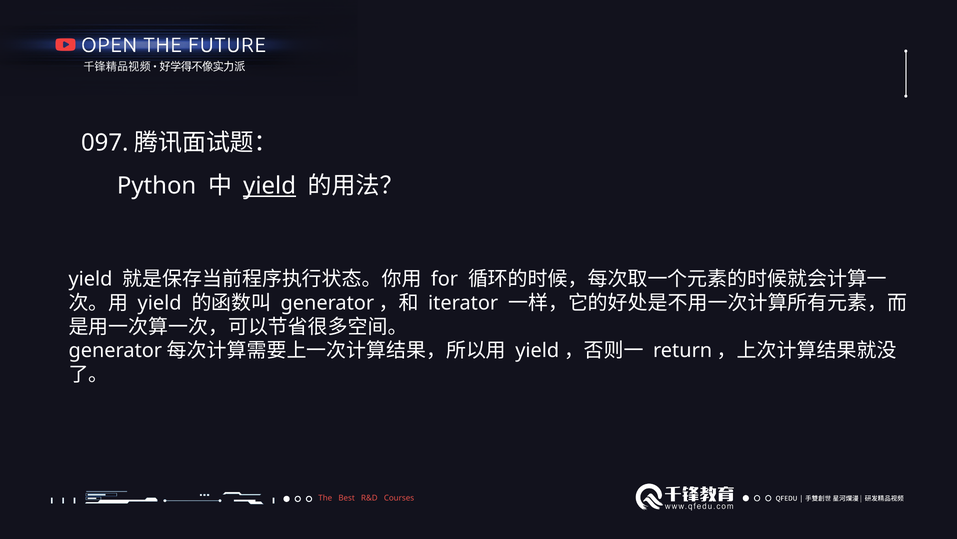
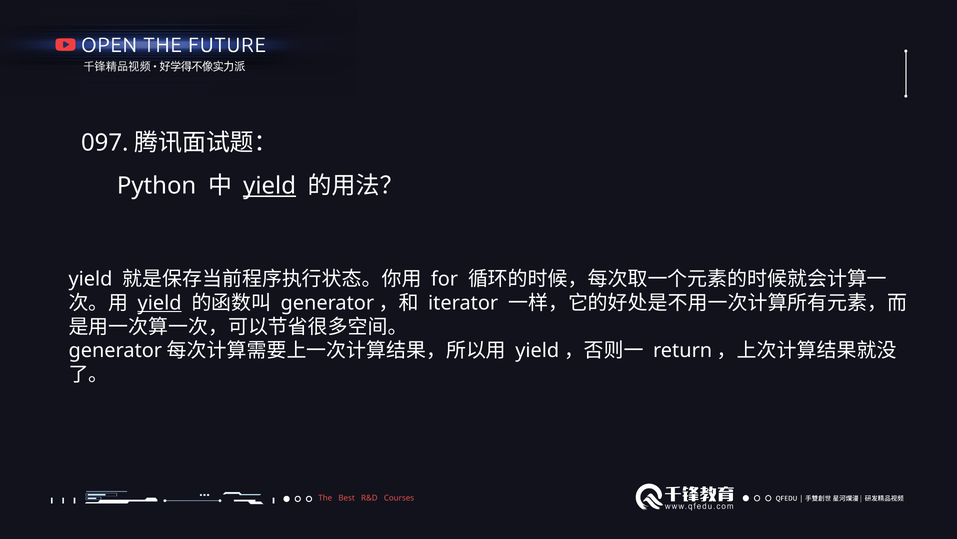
yield at (160, 303) underline: none -> present
